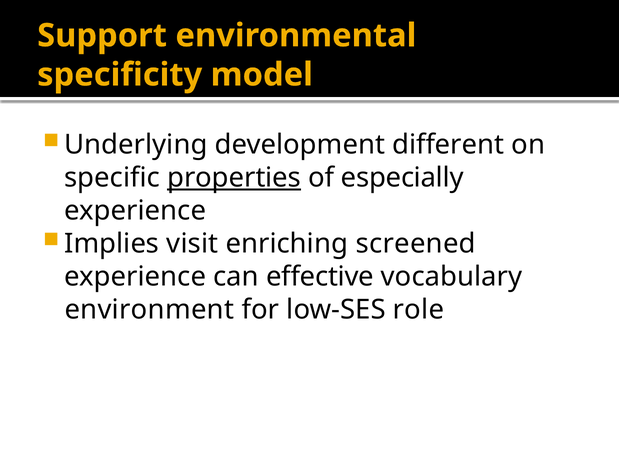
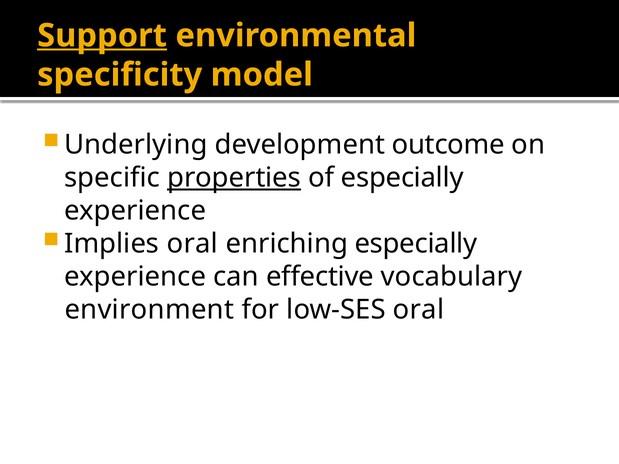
Support underline: none -> present
different: different -> outcome
Implies visit: visit -> oral
enriching screened: screened -> especially
low-SES role: role -> oral
